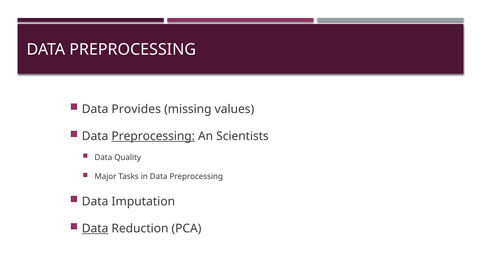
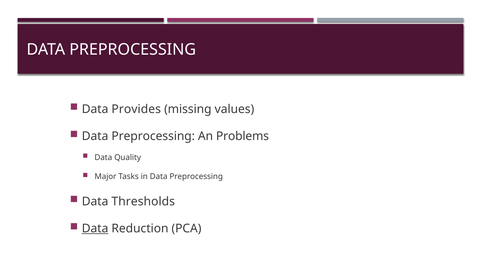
Preprocessing at (153, 136) underline: present -> none
Scientists: Scientists -> Problems
Imputation: Imputation -> Thresholds
